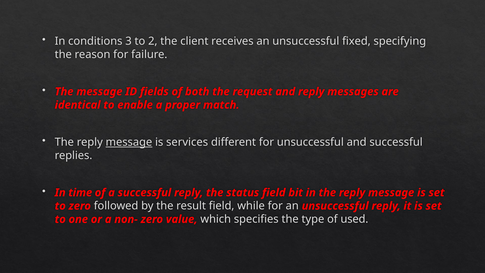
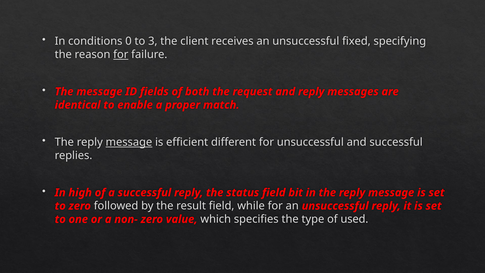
3: 3 -> 0
2: 2 -> 3
for at (121, 54) underline: none -> present
services: services -> efficient
time: time -> high
